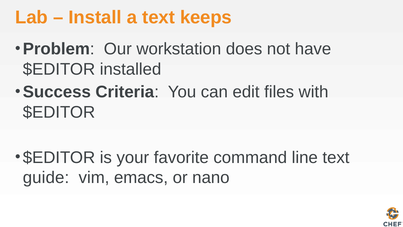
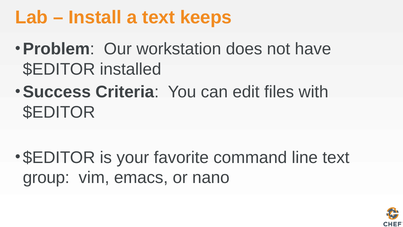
guide: guide -> group
